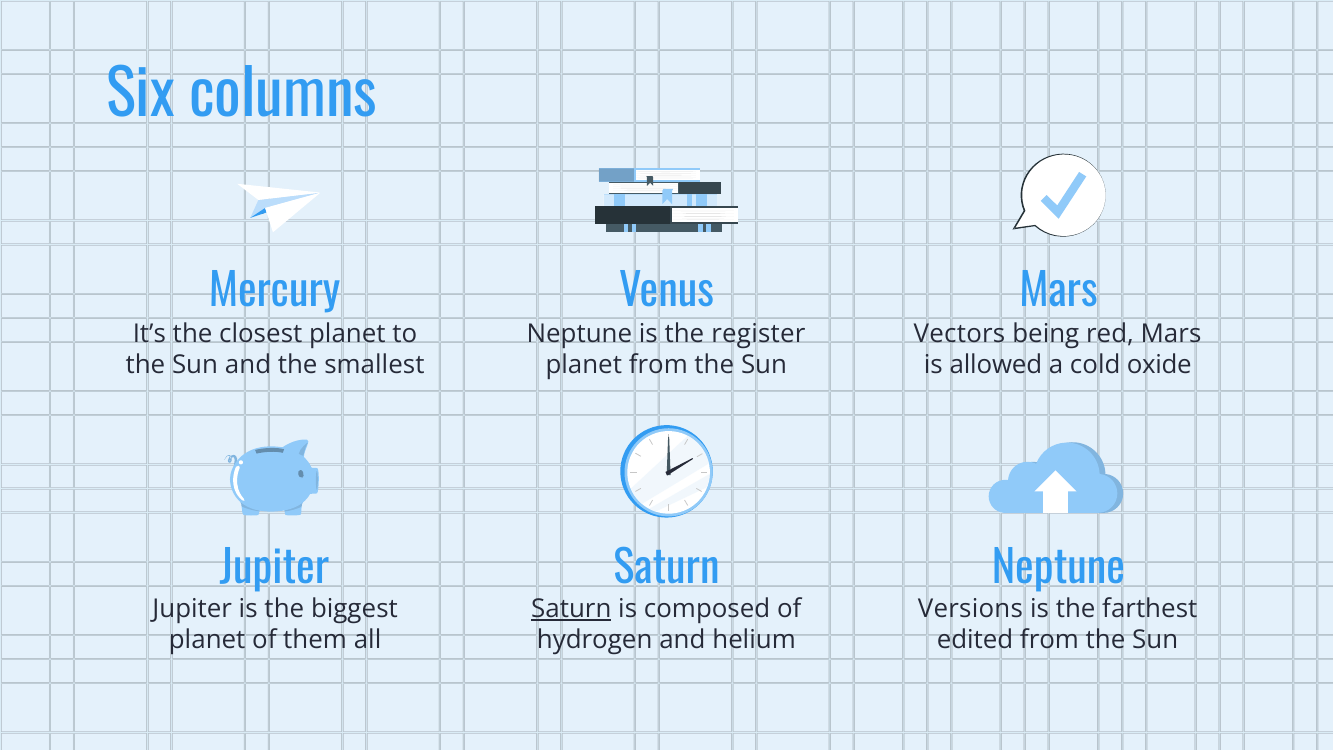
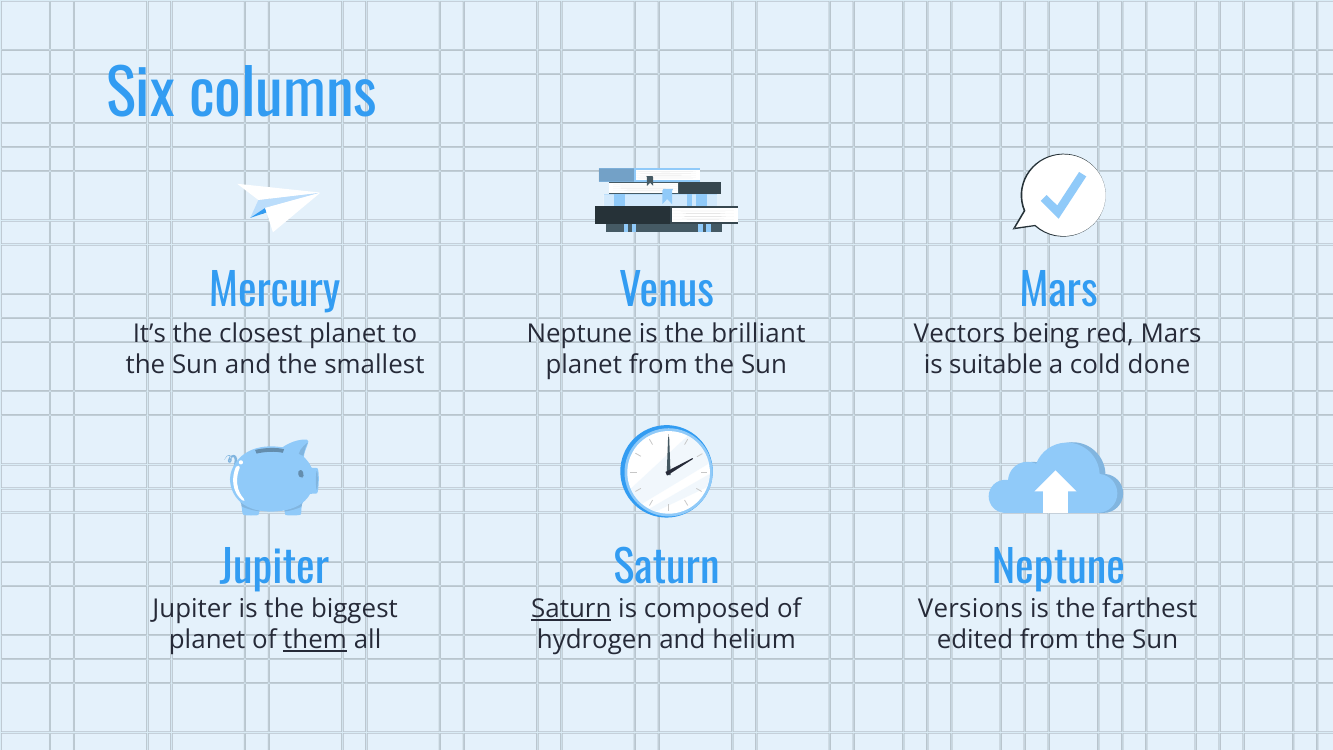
register: register -> brilliant
allowed: allowed -> suitable
oxide: oxide -> done
them underline: none -> present
